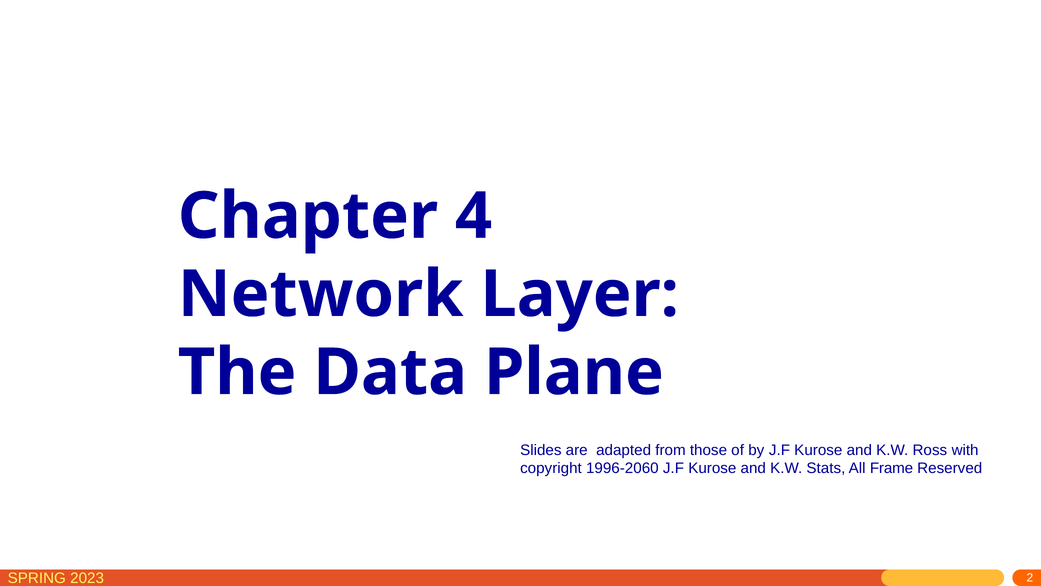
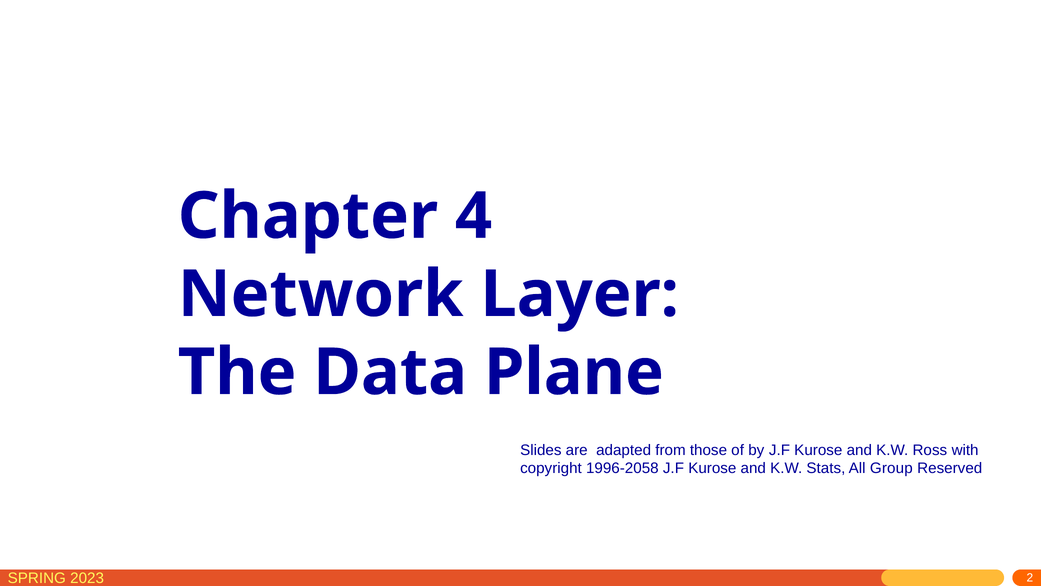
1996-2060: 1996-2060 -> 1996-2058
Frame: Frame -> Group
